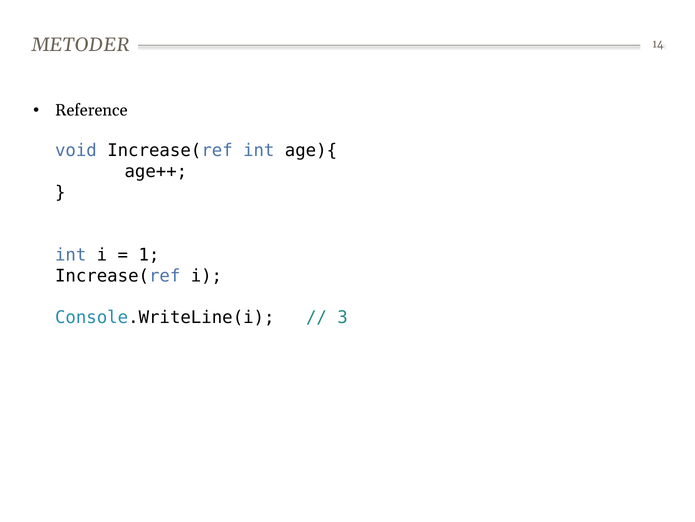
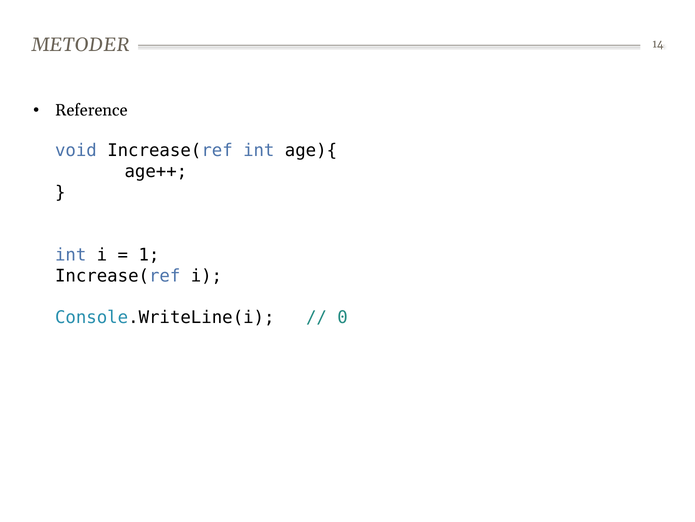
3: 3 -> 0
